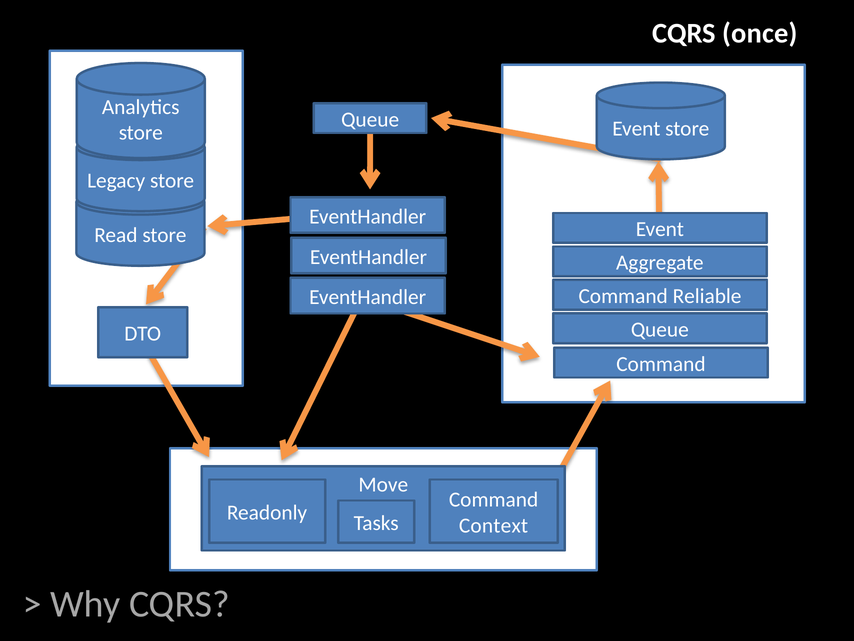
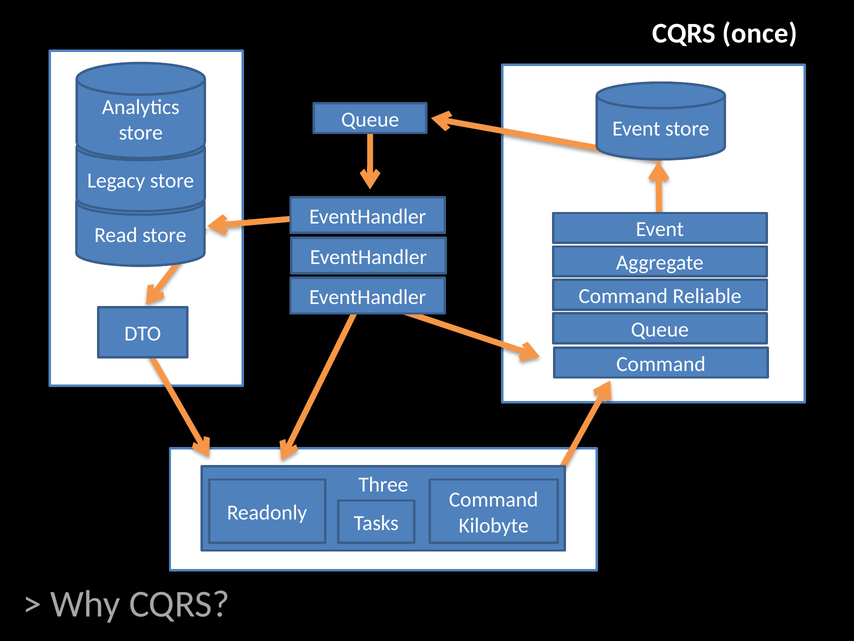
Move: Move -> Three
Context: Context -> Kilobyte
